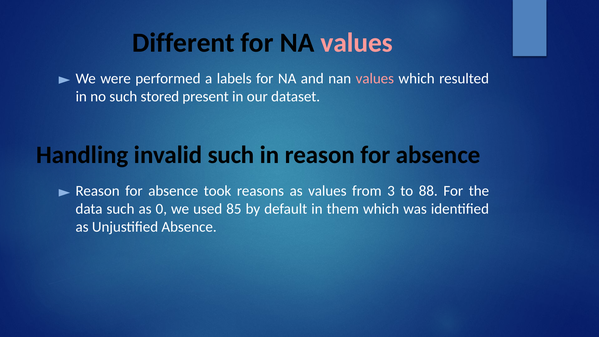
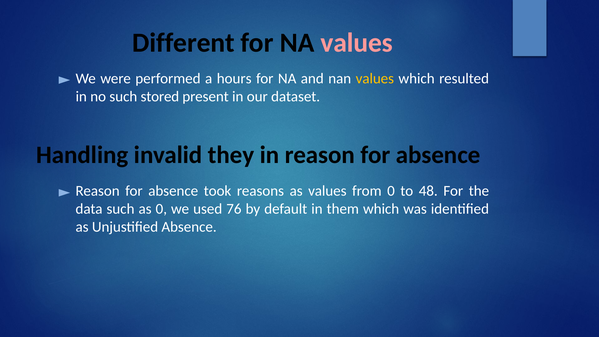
labels: labels -> hours
values at (375, 79) colour: pink -> yellow
invalid such: such -> they
from 3: 3 -> 0
88: 88 -> 48
85: 85 -> 76
